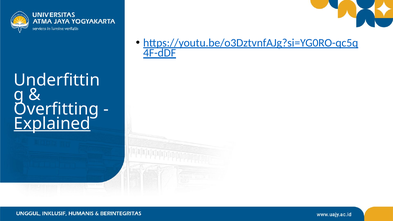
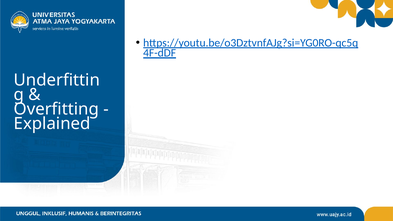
Explained underline: present -> none
